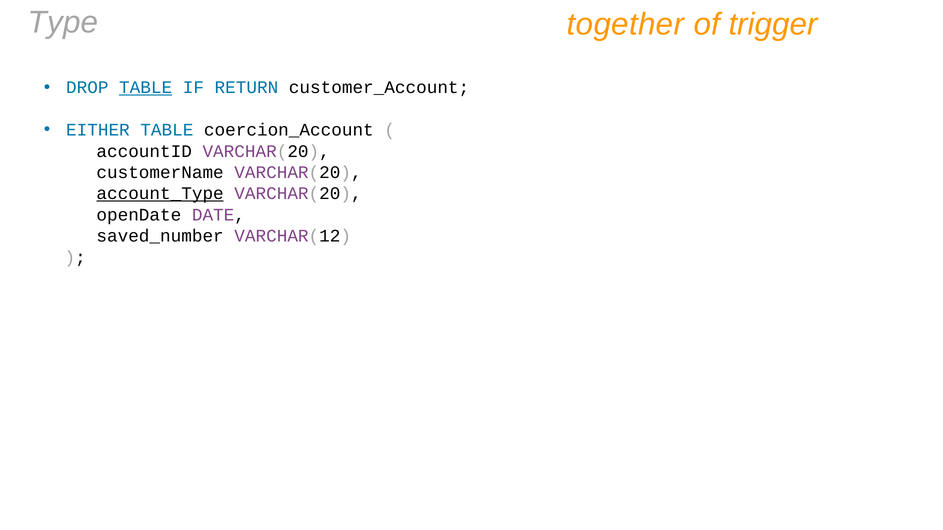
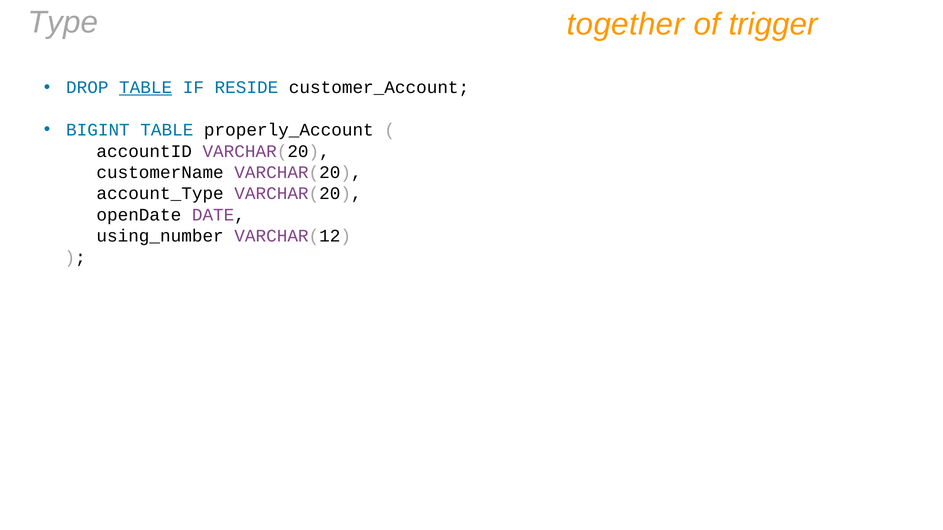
RETURN: RETURN -> RESIDE
EITHER: EITHER -> BIGINT
coercion_Account: coercion_Account -> properly_Account
account_Type underline: present -> none
saved_number: saved_number -> using_number
